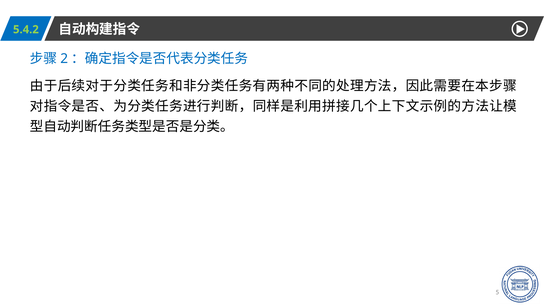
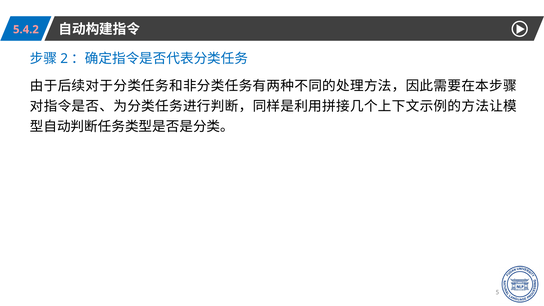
5.4.2 colour: light green -> pink
